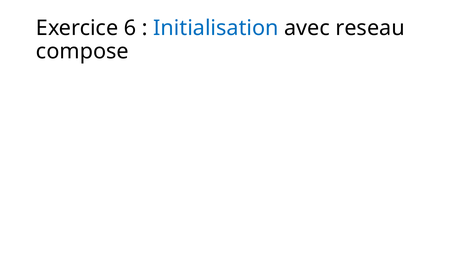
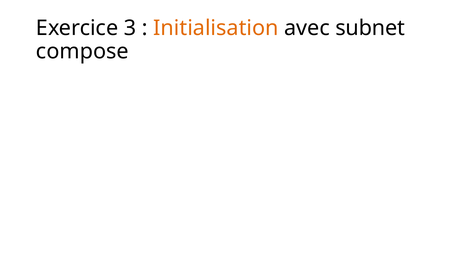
6: 6 -> 3
Initialisation colour: blue -> orange
reseau: reseau -> subnet
